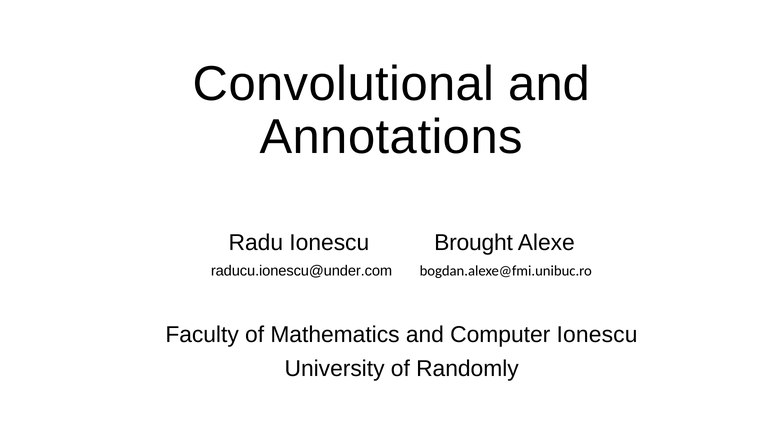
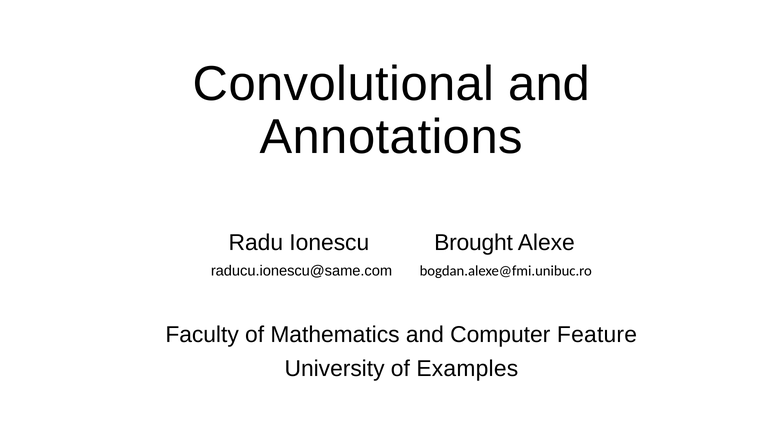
raducu.ionescu@under.com: raducu.ionescu@under.com -> raducu.ionescu@same.com
Computer Ionescu: Ionescu -> Feature
Randomly: Randomly -> Examples
